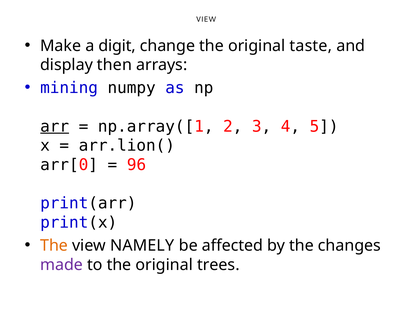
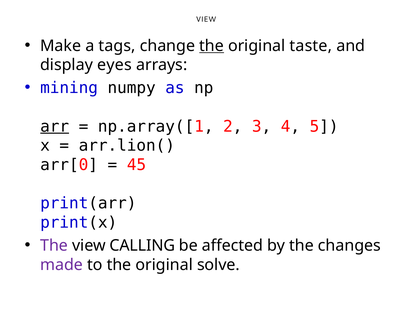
digit: digit -> tags
the at (212, 46) underline: none -> present
then: then -> eyes
96: 96 -> 45
The at (54, 245) colour: orange -> purple
NAMELY: NAMELY -> CALLING
trees: trees -> solve
